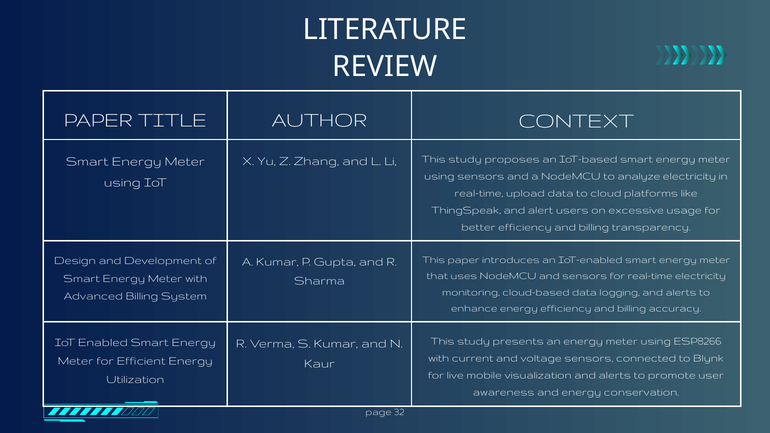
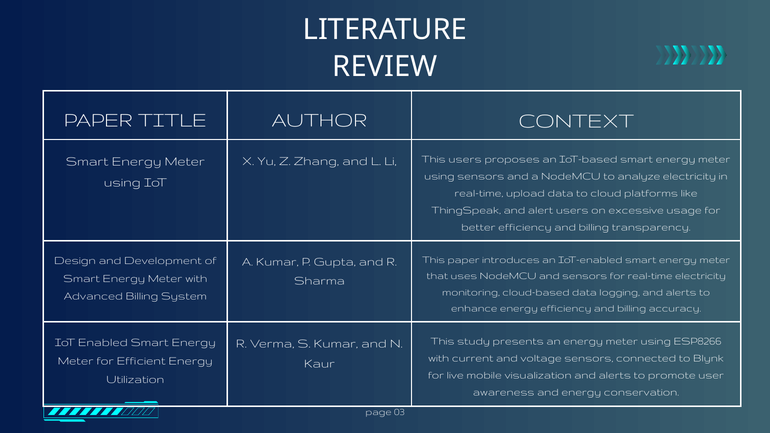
Li This study: study -> users
32: 32 -> 03
